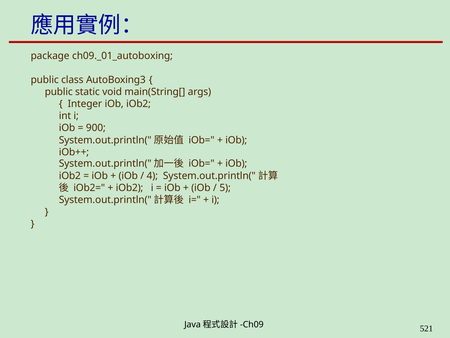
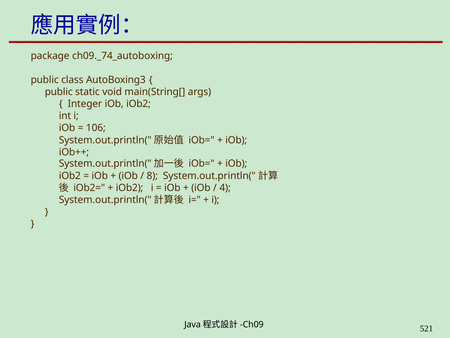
ch09._01_autoboxing: ch09._01_autoboxing -> ch09._74_autoboxing
900: 900 -> 106
4: 4 -> 8
5: 5 -> 4
